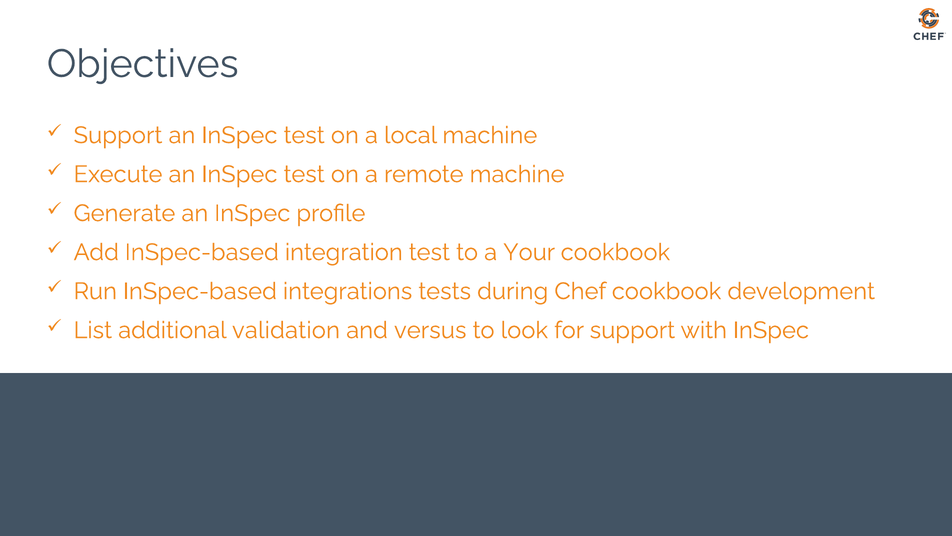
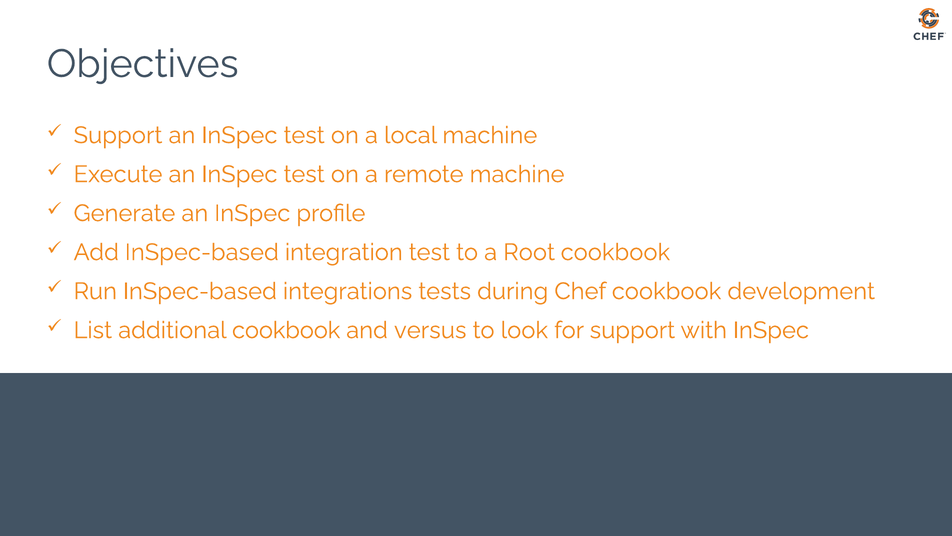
Your: Your -> Root
additional validation: validation -> cookbook
